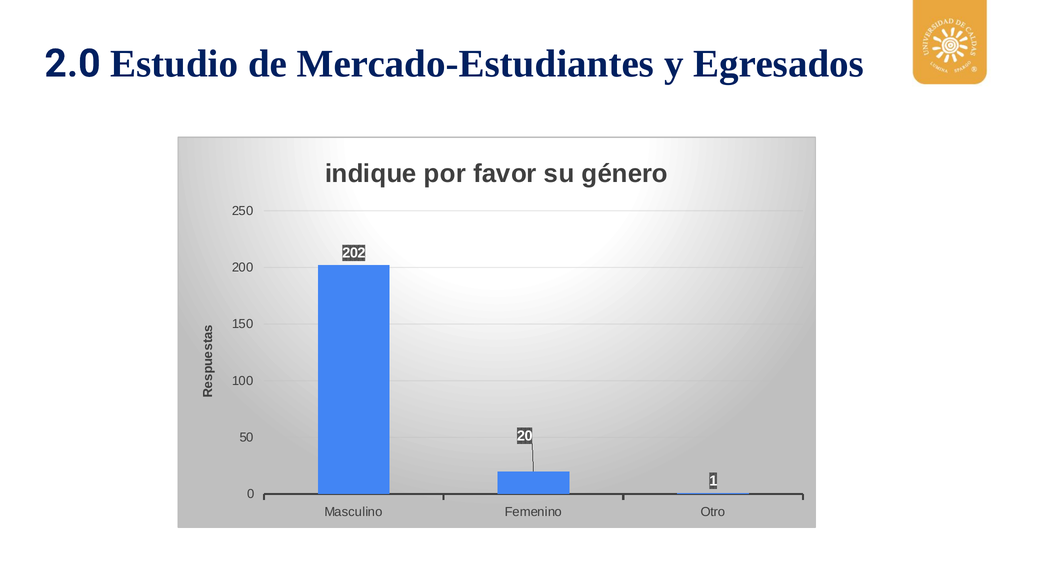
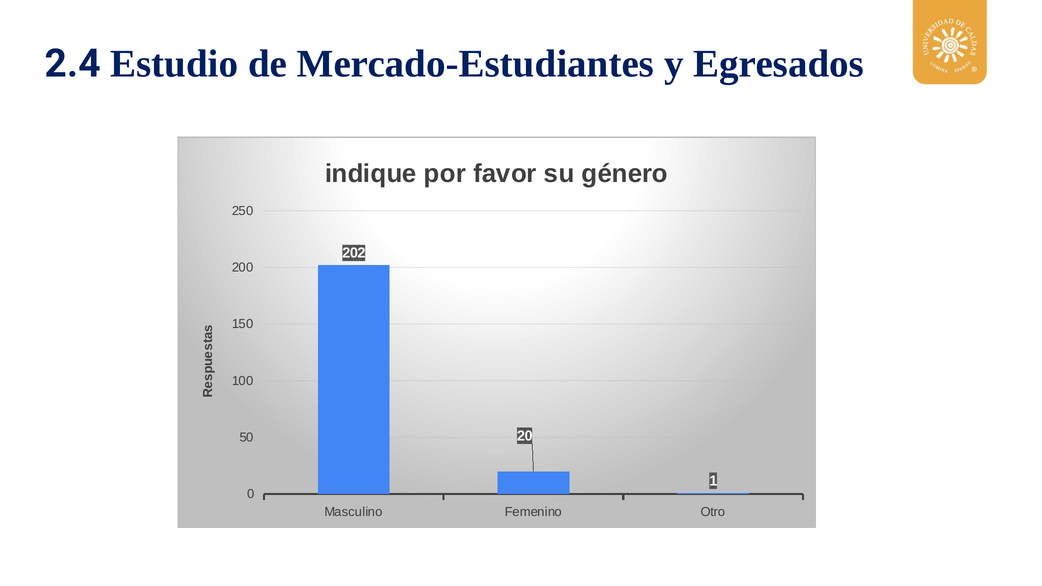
2.0: 2.0 -> 2.4
